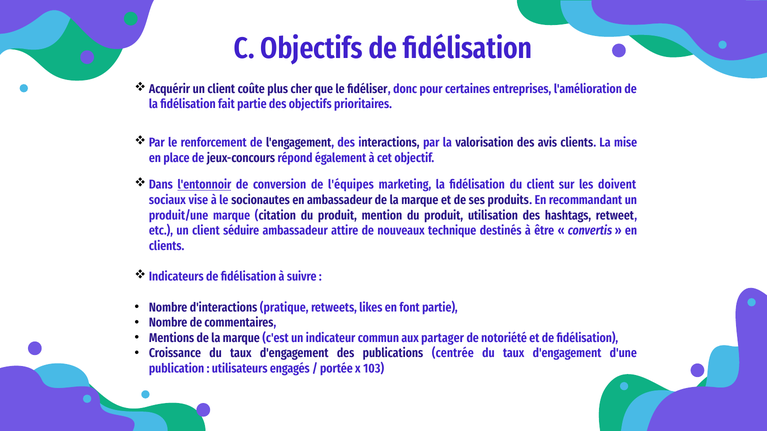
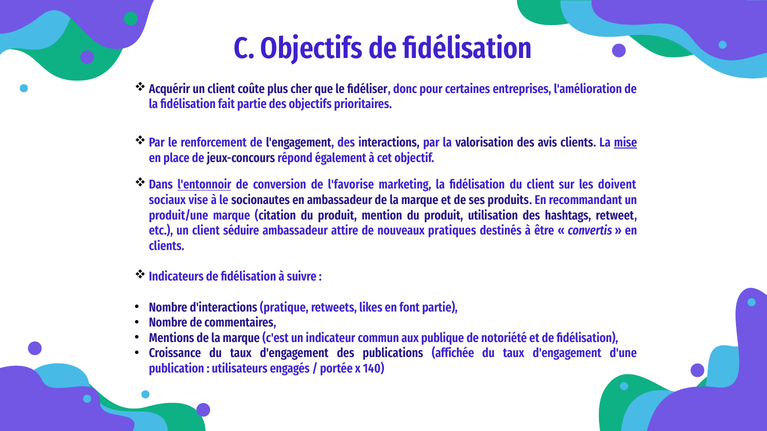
mise underline: none -> present
l'équipes: l'équipes -> l'favorise
technique: technique -> pratiques
partager: partager -> publique
centrée: centrée -> affichée
103: 103 -> 140
